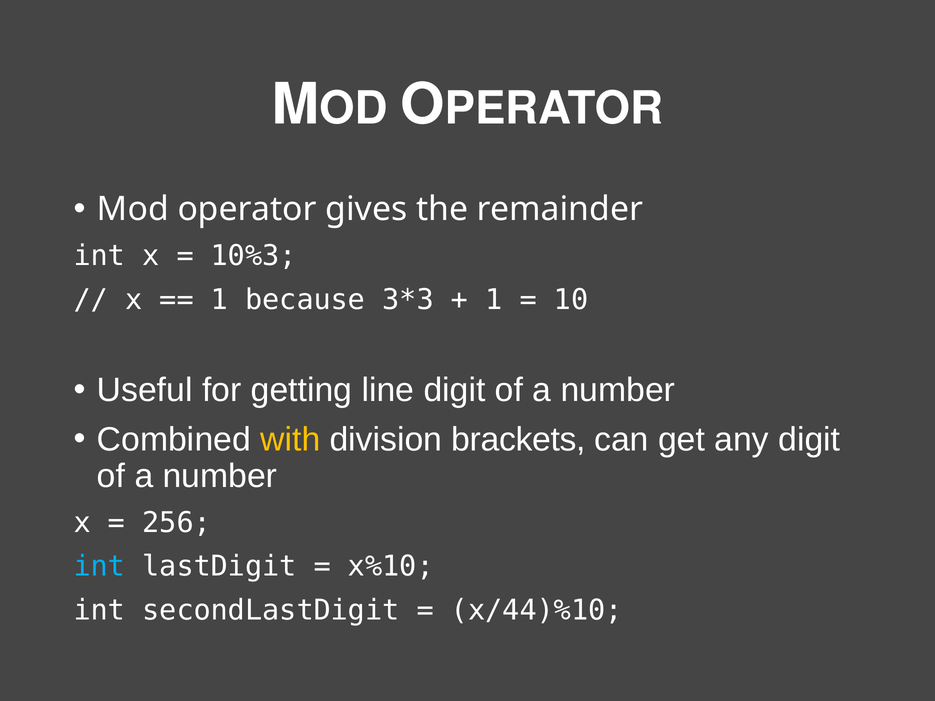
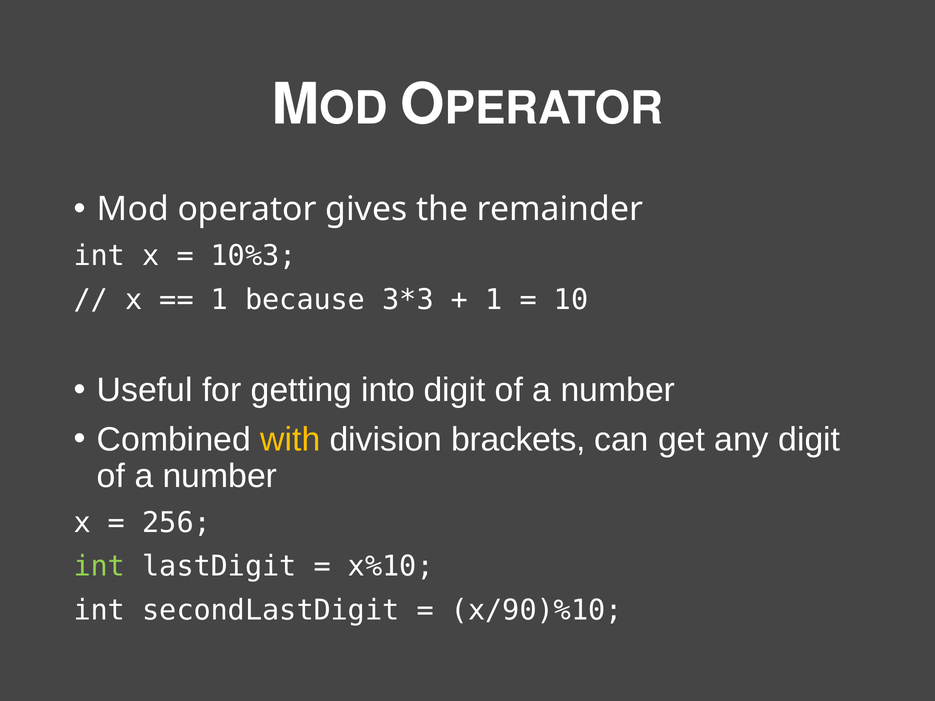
line: line -> into
int at (99, 567) colour: light blue -> light green
x/44)%10: x/44)%10 -> x/90)%10
